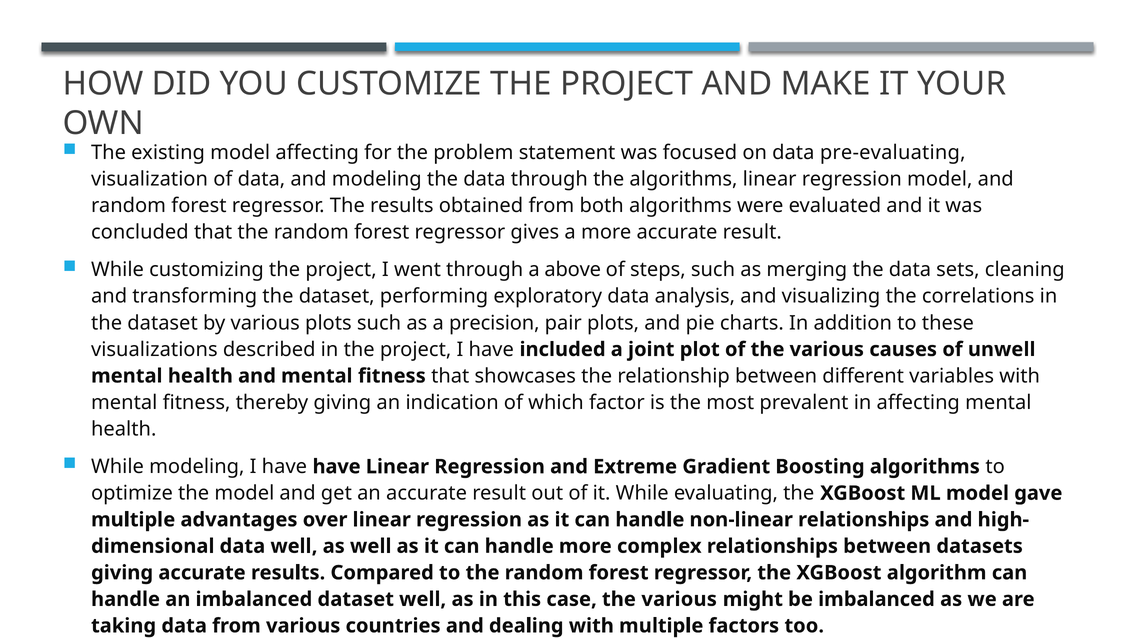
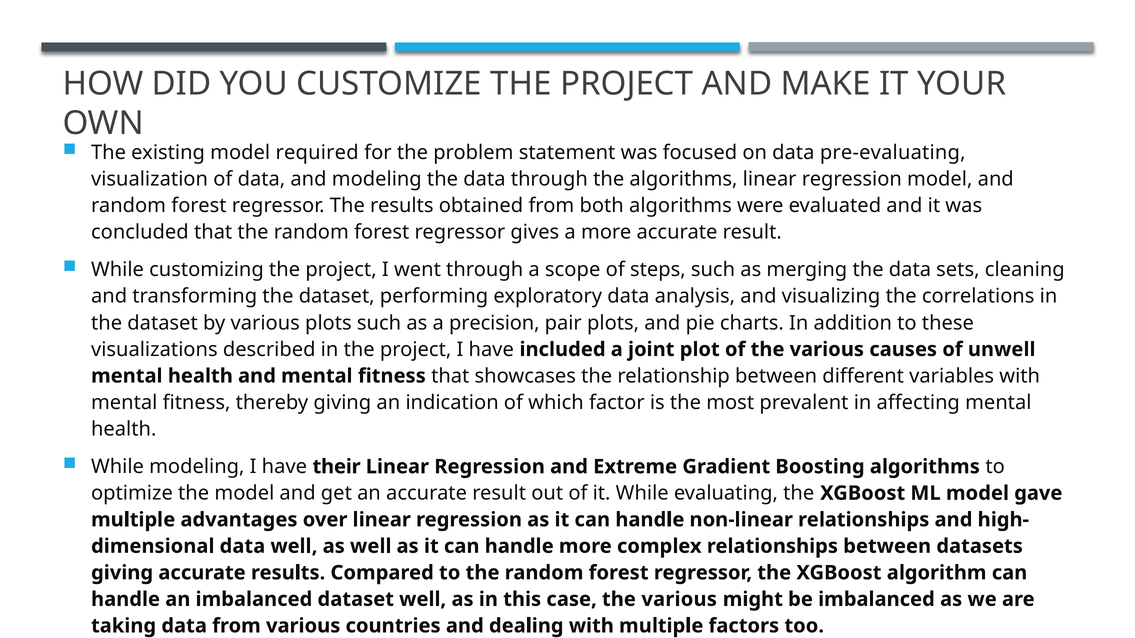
model affecting: affecting -> required
above: above -> scope
have have: have -> their
